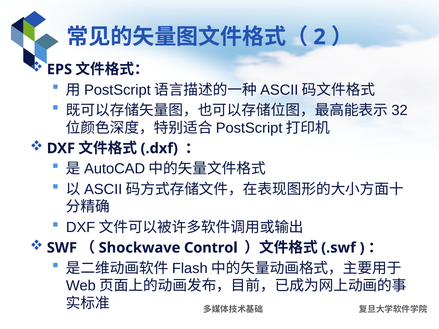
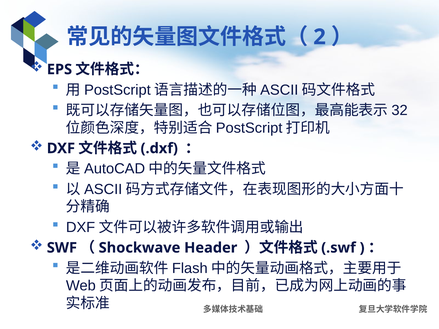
Control: Control -> Header
